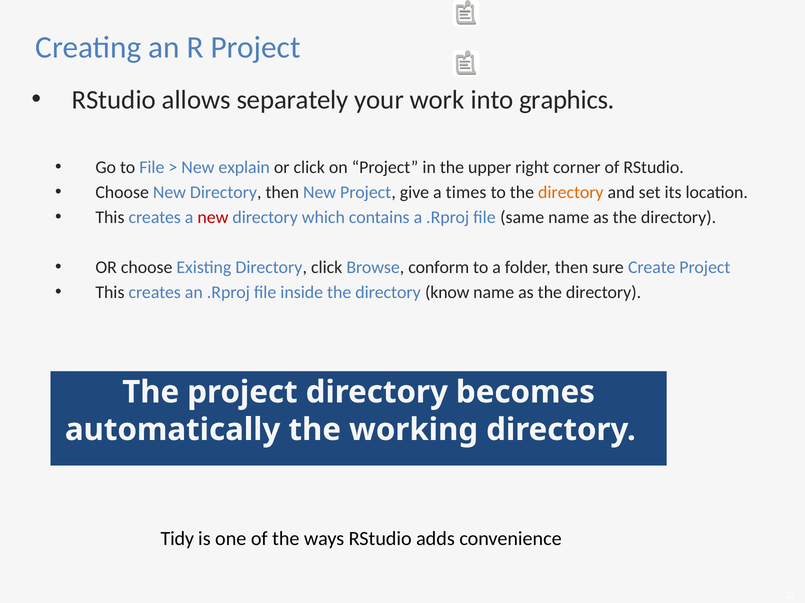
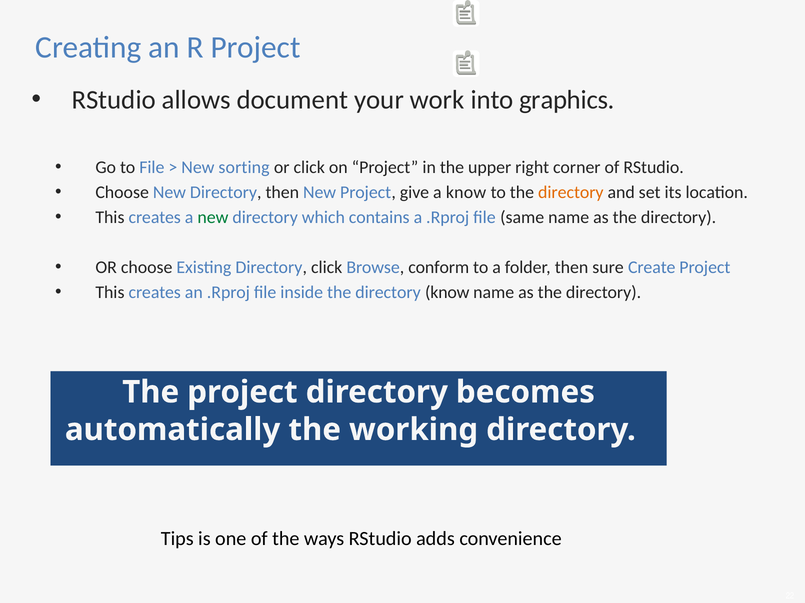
separately: separately -> document
explain: explain -> sorting
a times: times -> know
new at (213, 217) colour: red -> green
Tidy: Tidy -> Tips
